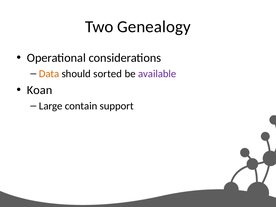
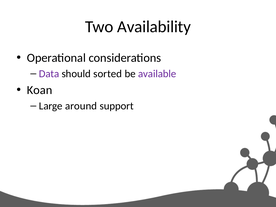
Genealogy: Genealogy -> Availability
Data colour: orange -> purple
contain: contain -> around
